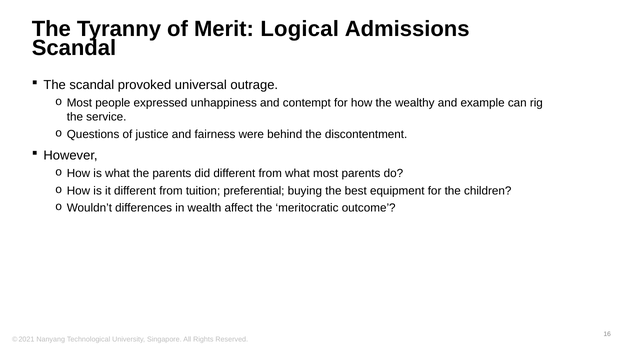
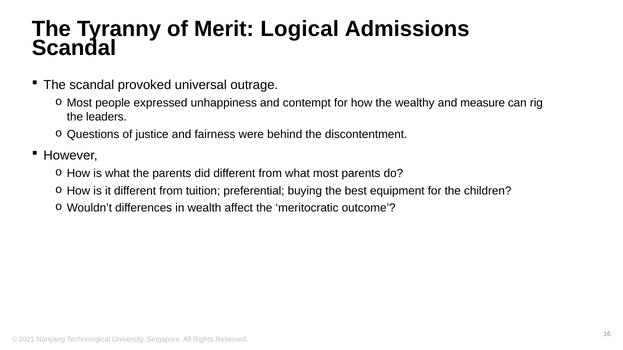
example: example -> measure
service: service -> leaders
